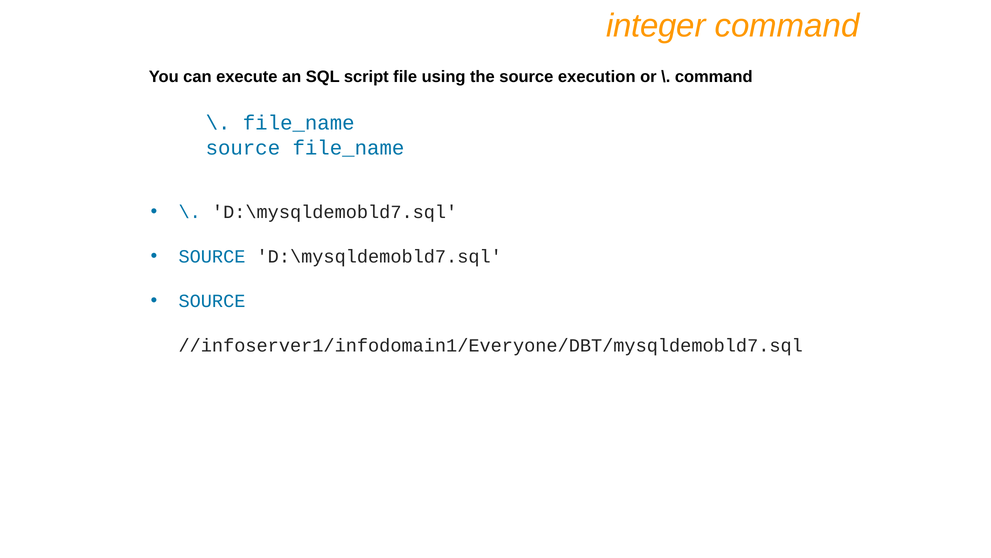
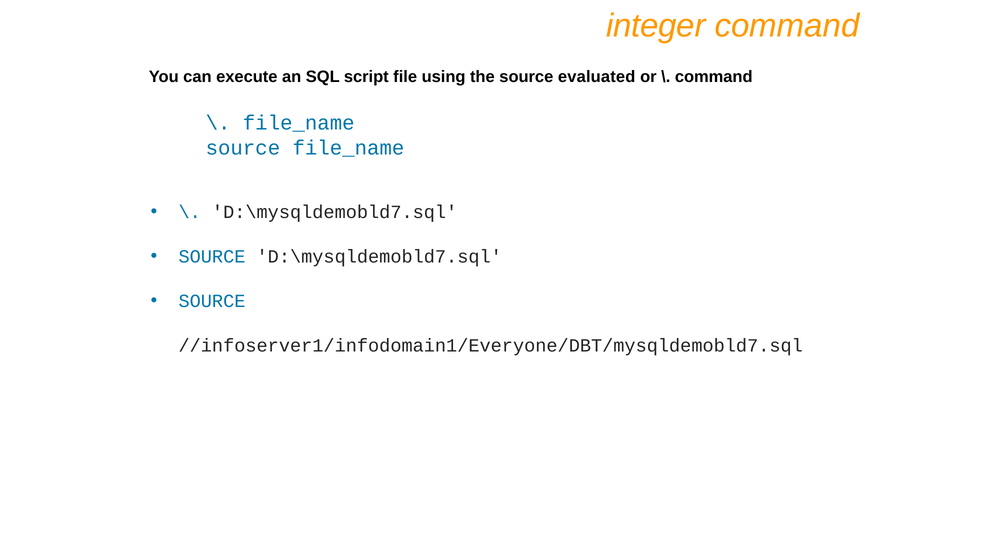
execution: execution -> evaluated
